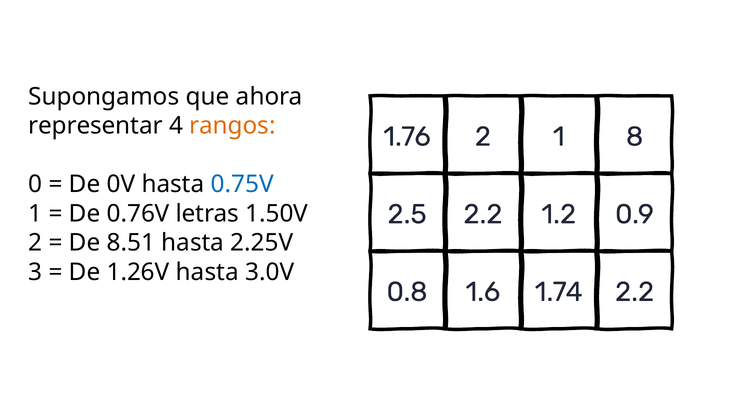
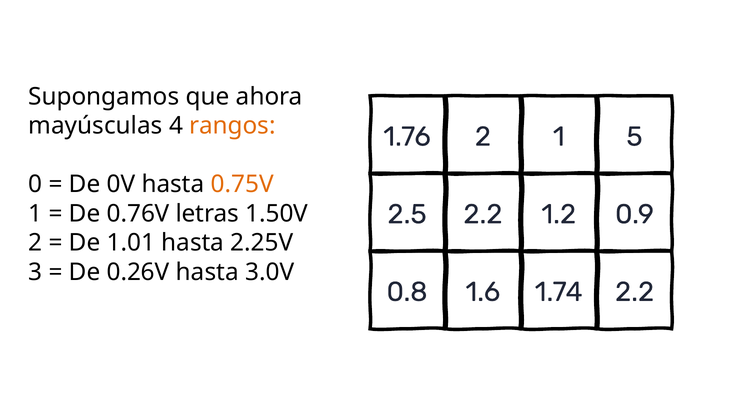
representar: representar -> mayúsculas
8: 8 -> 5
0.75V colour: blue -> orange
8.51: 8.51 -> 1.01
1.26V: 1.26V -> 0.26V
